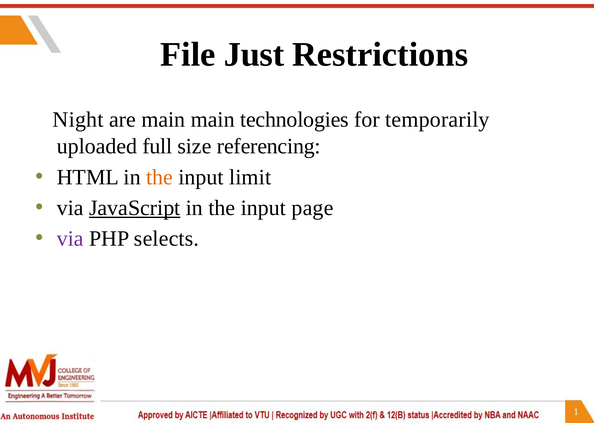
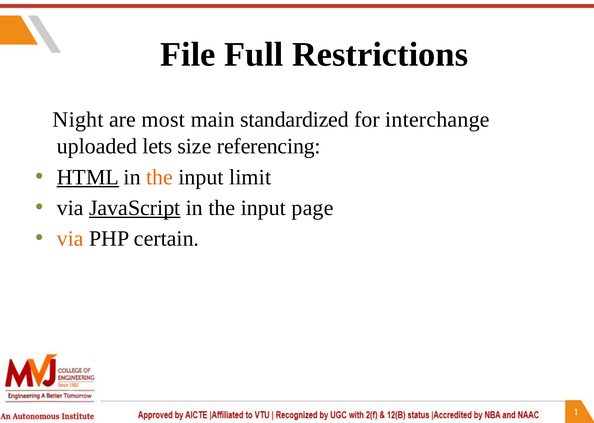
Just: Just -> Full
are main: main -> most
technologies: technologies -> standardized
temporarily: temporarily -> interchange
full: full -> lets
HTML underline: none -> present
via at (70, 239) colour: purple -> orange
selects: selects -> certain
